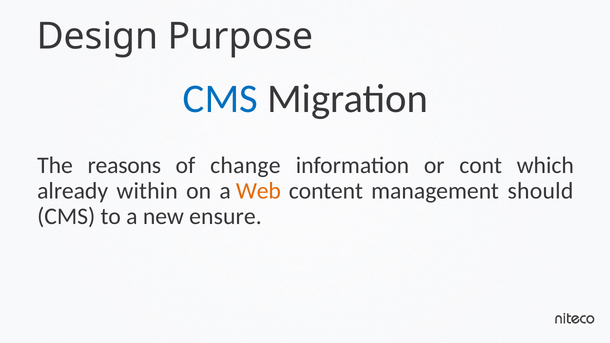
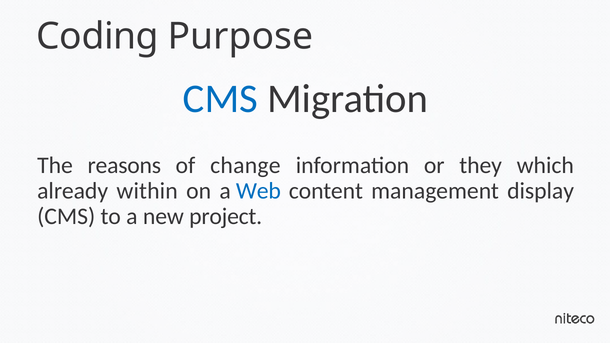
Design: Design -> Coding
cont: cont -> they
Web colour: orange -> blue
should: should -> display
ensure: ensure -> project
